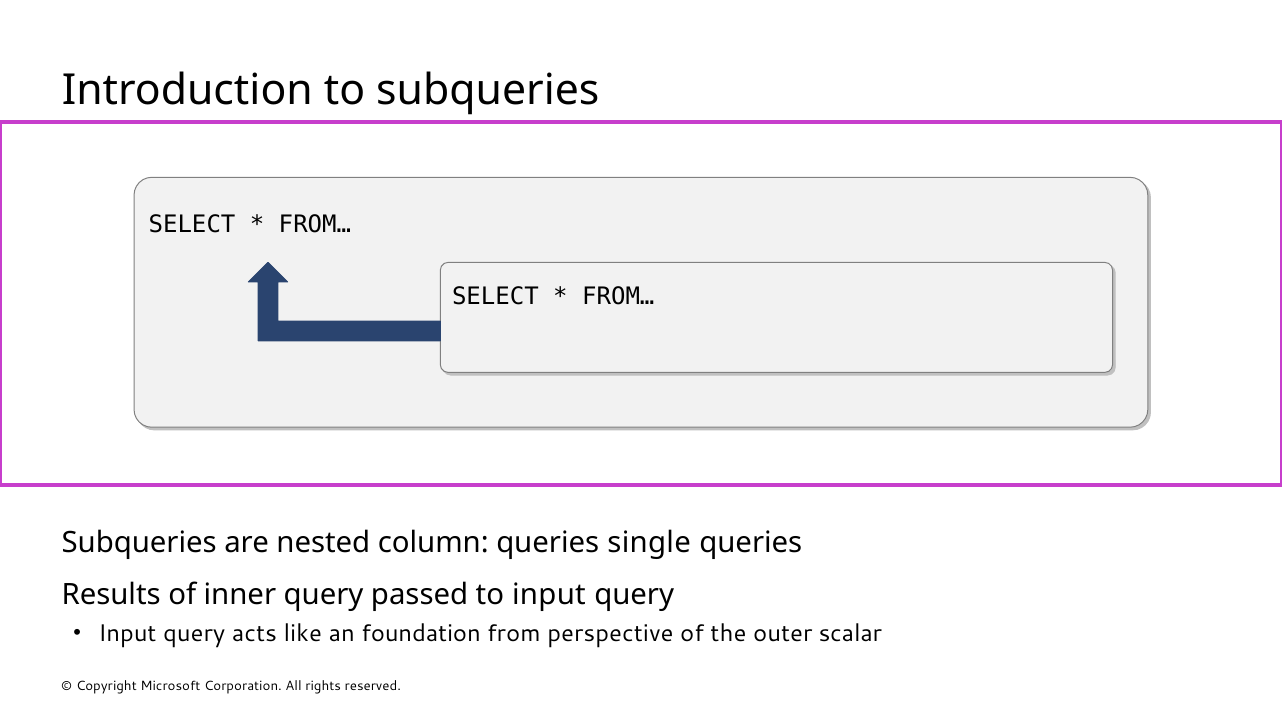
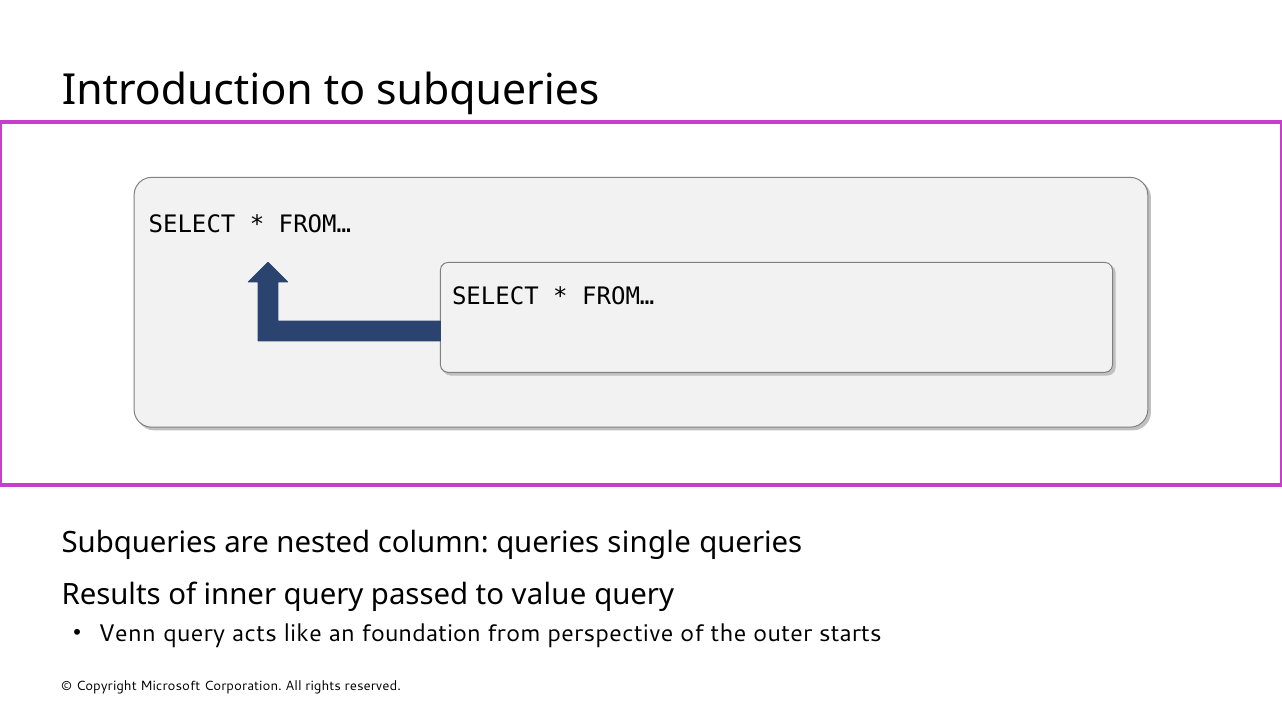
to input: input -> value
Input at (127, 634): Input -> Venn
scalar: scalar -> starts
